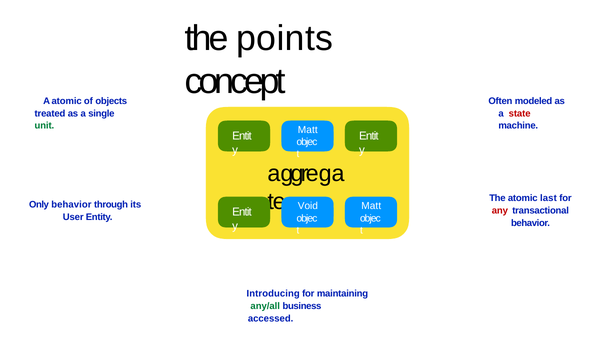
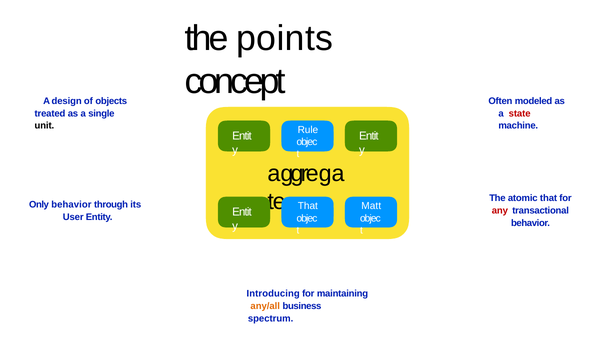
A atomic: atomic -> design
unit colour: green -> black
Matt at (308, 130): Matt -> Rule
atomic last: last -> that
Void at (308, 206): Void -> That
any/all colour: green -> orange
accessed: accessed -> spectrum
